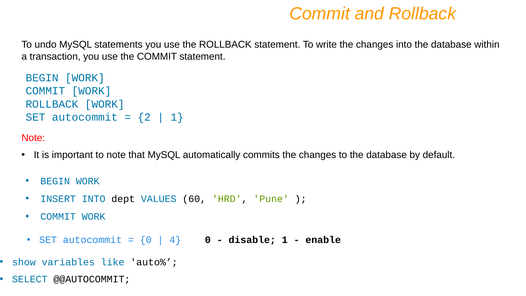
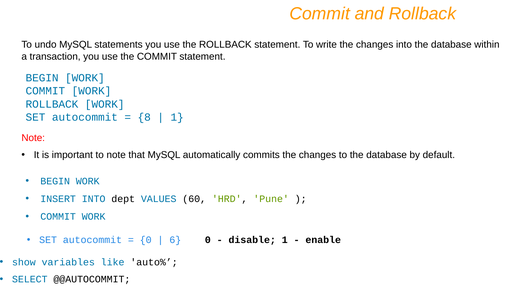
2: 2 -> 8
4: 4 -> 6
